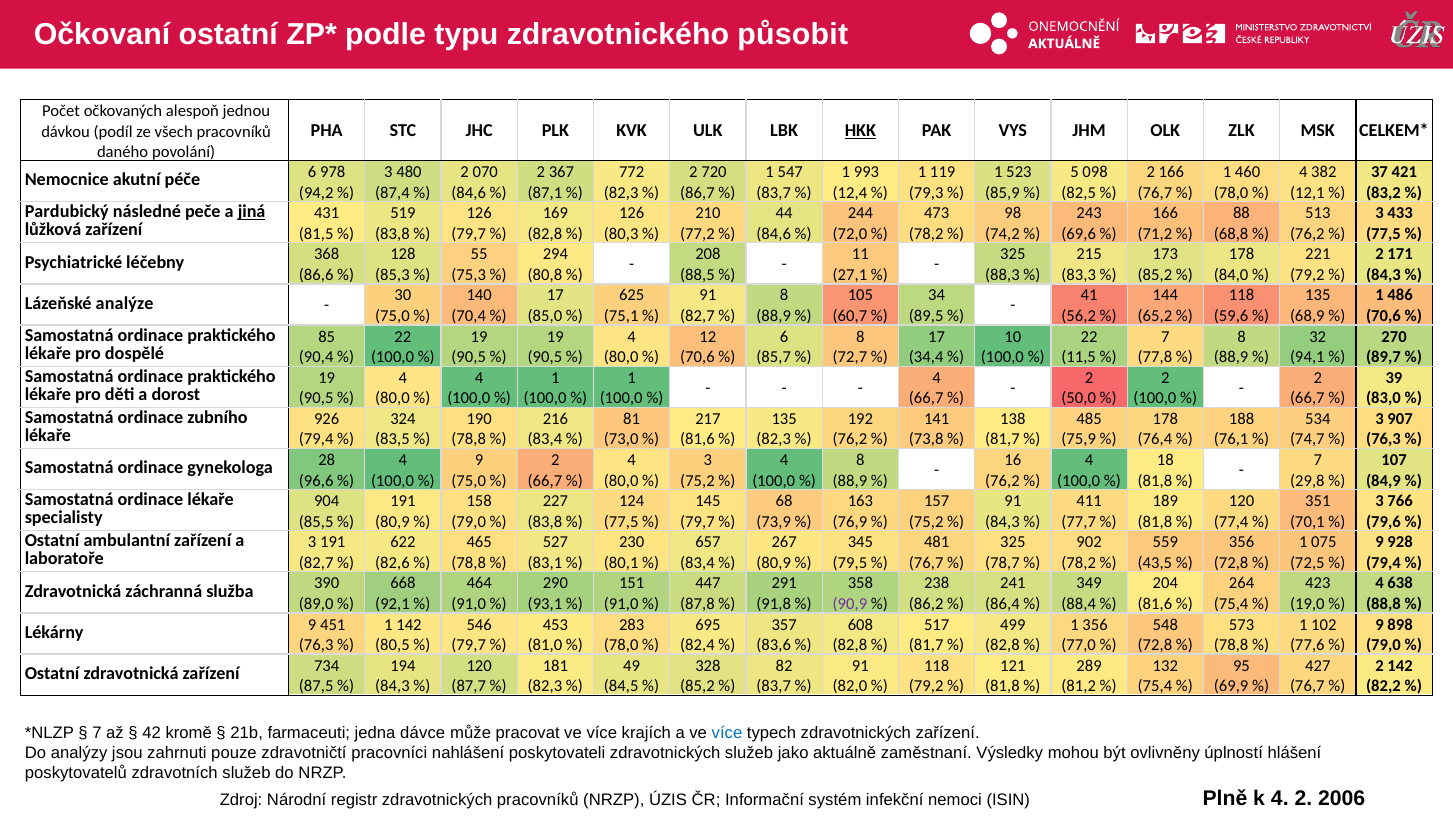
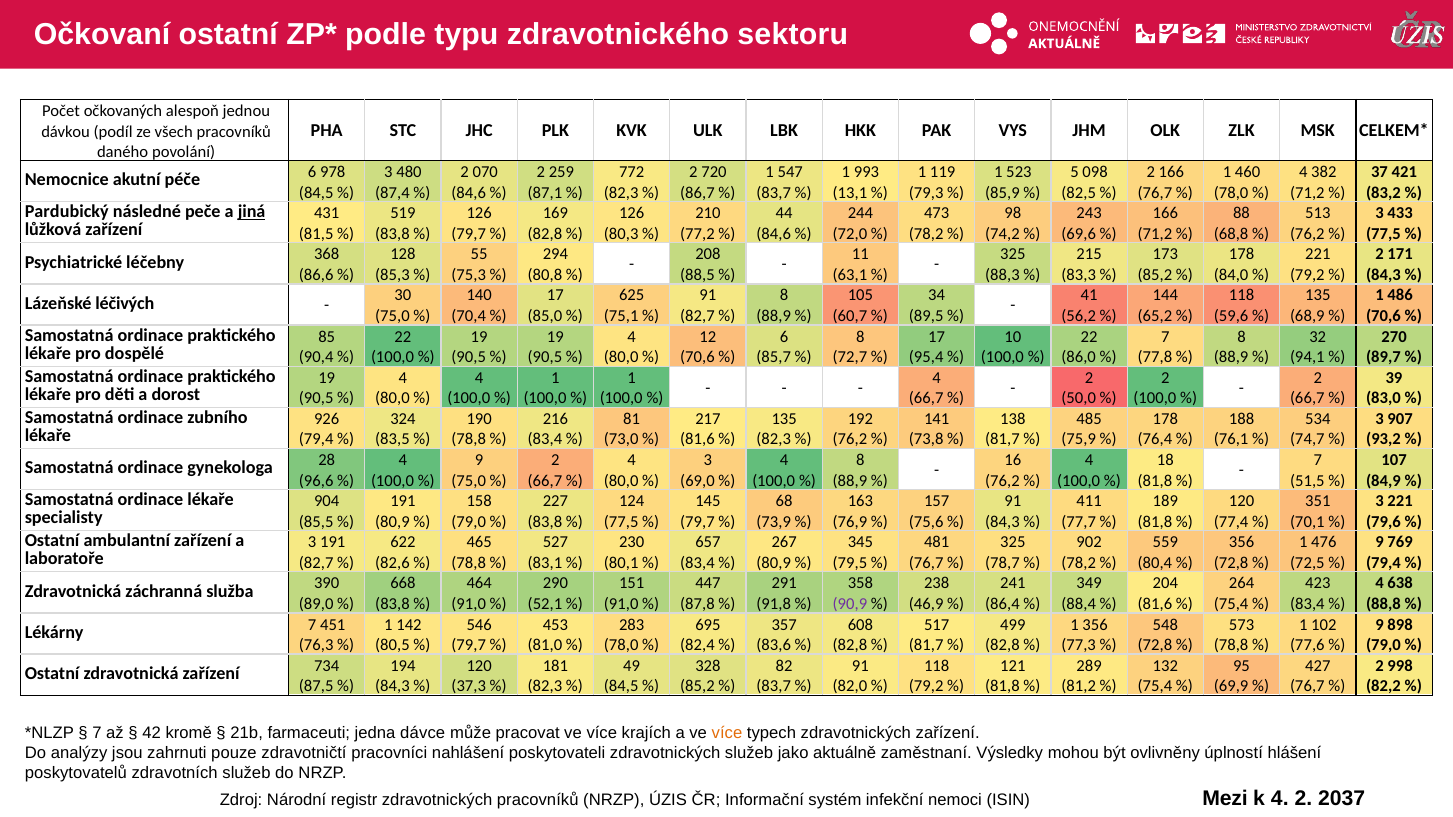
působit: působit -> sektoru
HKK underline: present -> none
367: 367 -> 259
94,2 at (316, 193): 94,2 -> 84,5
12,4: 12,4 -> 13,1
12,1 at (1307, 193): 12,1 -> 71,2
27,1: 27,1 -> 63,1
analýze: analýze -> léčivých
34,4: 34,4 -> 95,4
11,5: 11,5 -> 86,0
76,3 at (1383, 440): 76,3 -> 93,2
75,2 at (697, 481): 75,2 -> 69,0
29,8: 29,8 -> 51,5
3 766: 766 -> 221
75,2 at (926, 522): 75,2 -> 75,6
075: 075 -> 476
928: 928 -> 769
43,5: 43,5 -> 80,4
92,1 at (392, 604): 92,1 -> 83,8
93,1: 93,1 -> 52,1
86,2: 86,2 -> 46,9
19,0 at (1307, 604): 19,0 -> 83,4
Lékárny 9: 9 -> 7
77,0: 77,0 -> 77,3
2 142: 142 -> 998
87,7: 87,7 -> 37,3
více at (727, 733) colour: blue -> orange
Plně: Plně -> Mezi
2006: 2006 -> 2037
